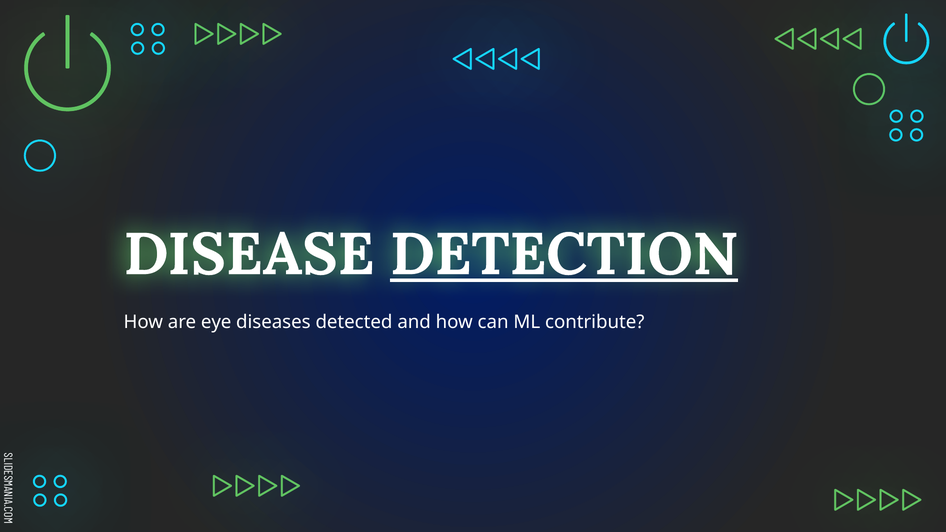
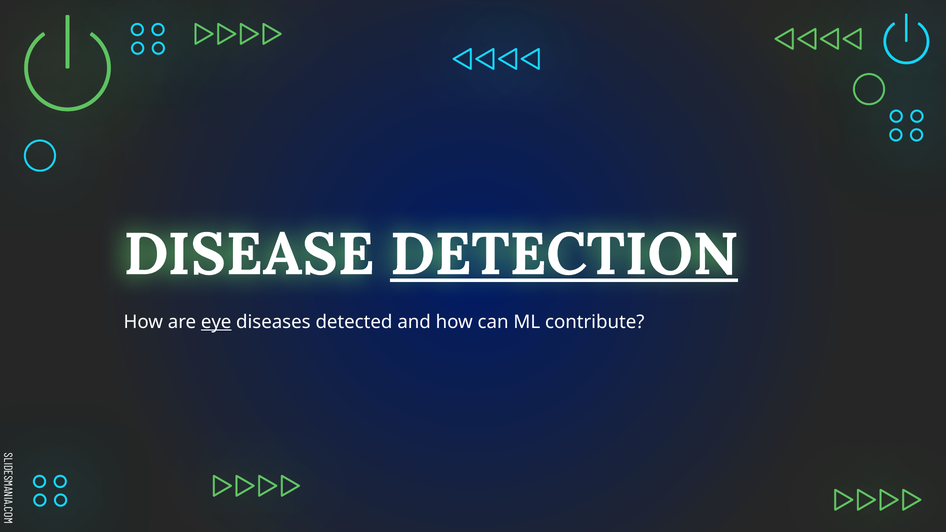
eye underline: none -> present
